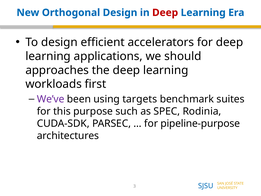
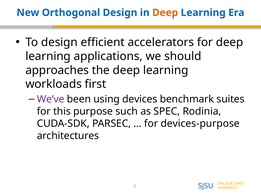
Deep at (165, 13) colour: red -> orange
targets: targets -> devices
pipeline-purpose: pipeline-purpose -> devices-purpose
